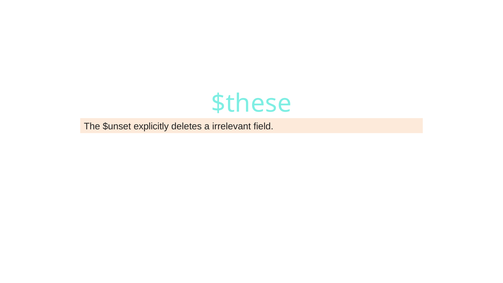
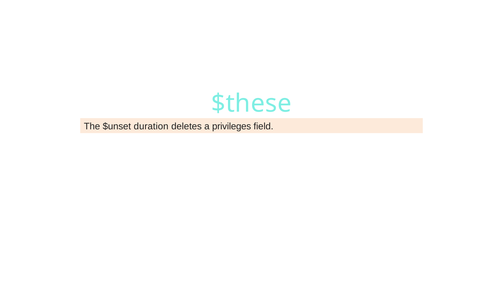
explicitly: explicitly -> duration
irrelevant: irrelevant -> privileges
